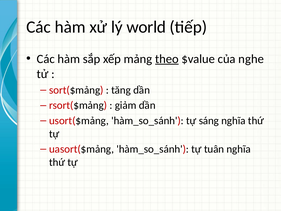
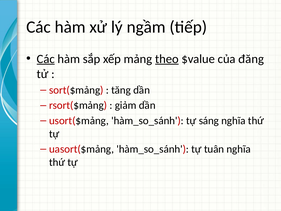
world: world -> ngầm
Các at (46, 59) underline: none -> present
nghe: nghe -> đăng
